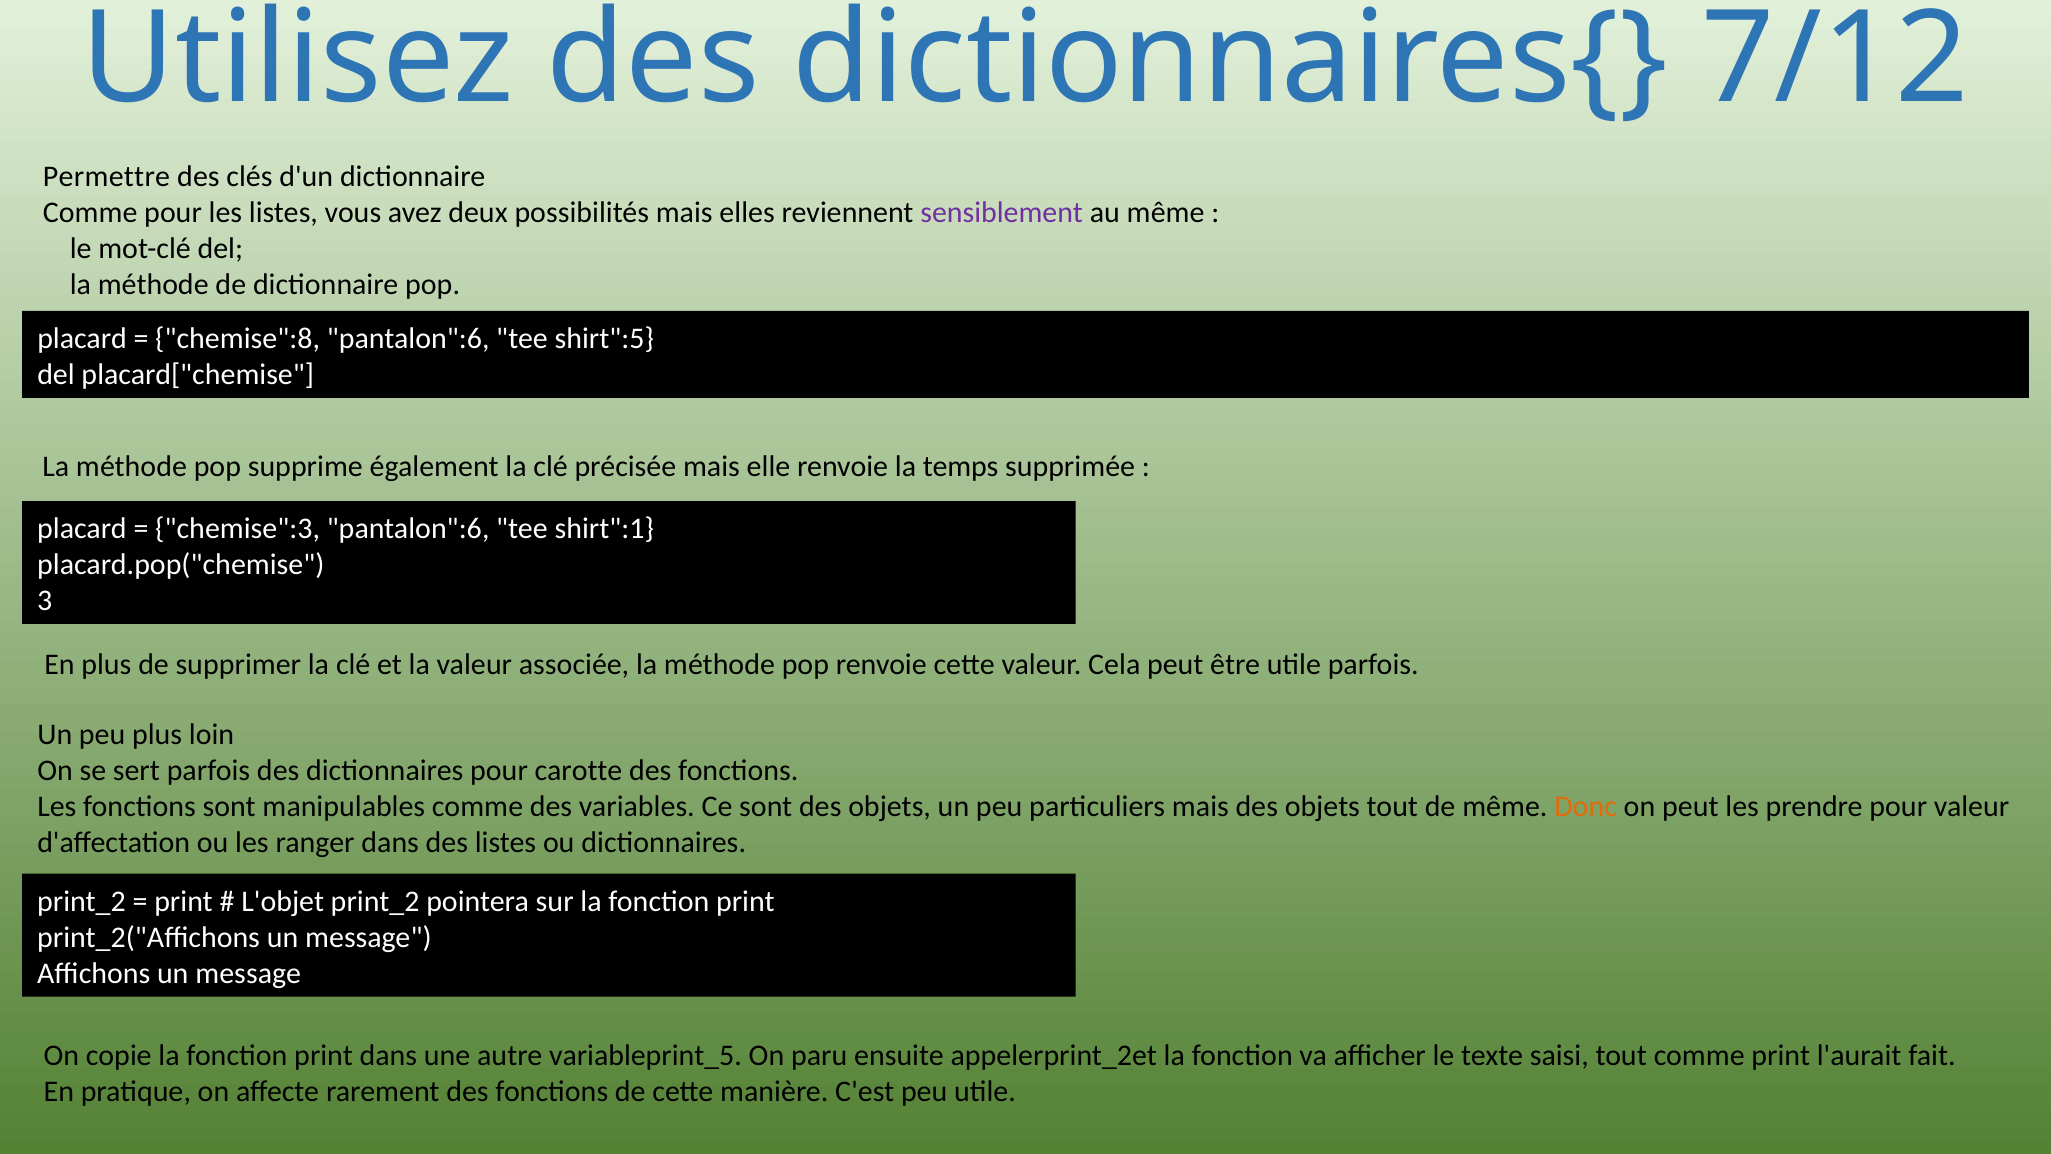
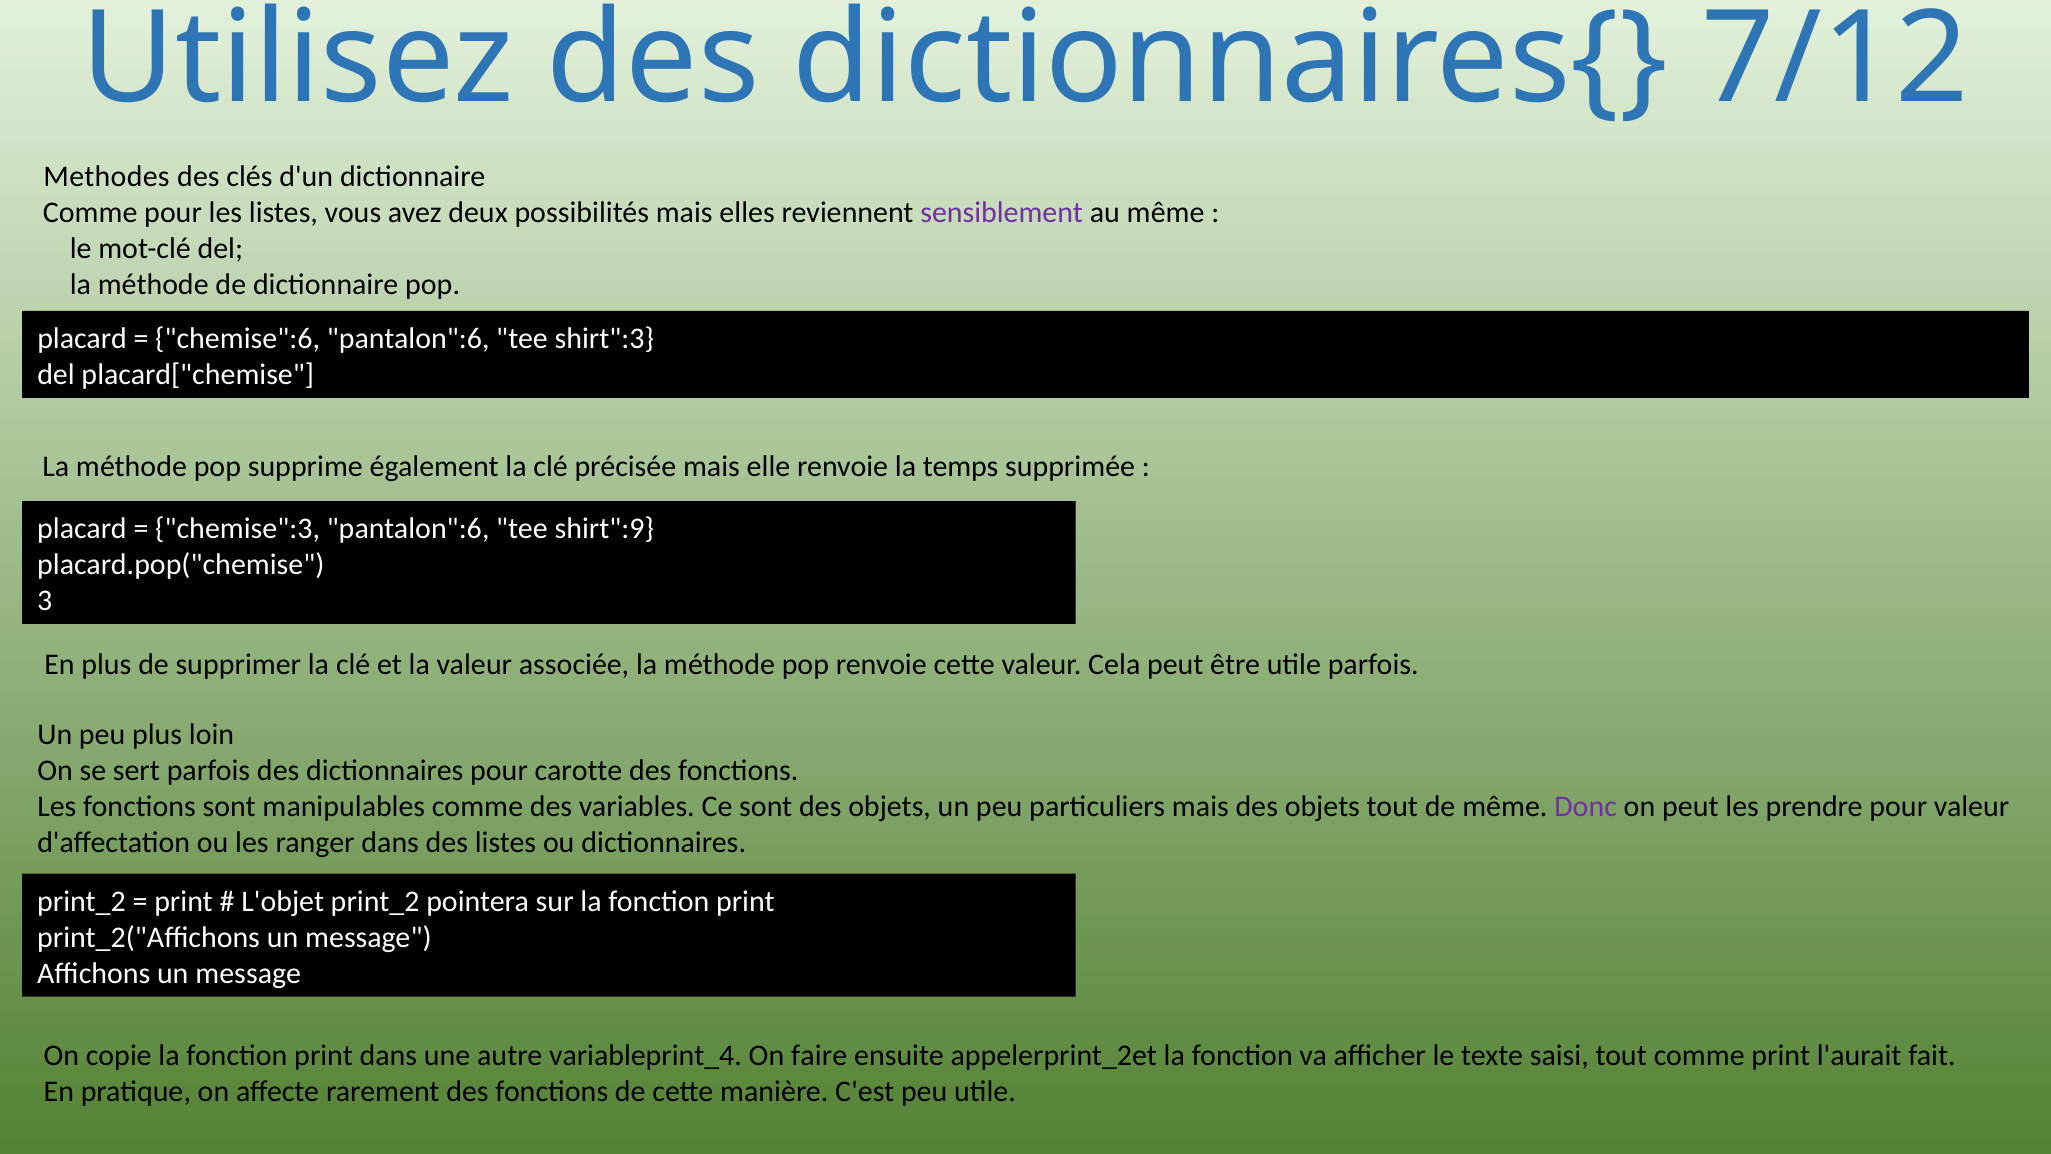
Permettre: Permettre -> Methodes
chemise":8: chemise":8 -> chemise":6
shirt":5: shirt":5 -> shirt":3
shirt":1: shirt":1 -> shirt":9
Donc colour: orange -> purple
variableprint_5: variableprint_5 -> variableprint_4
paru: paru -> faire
